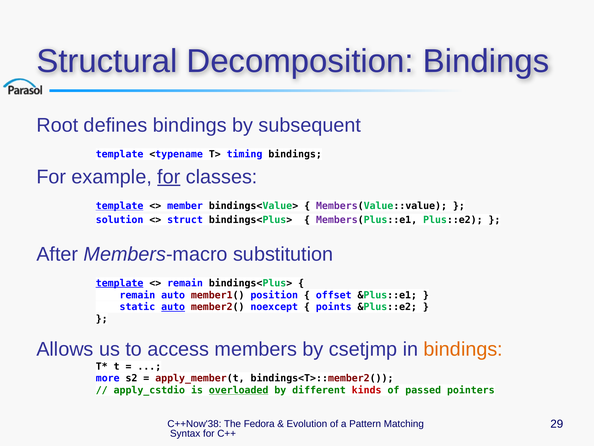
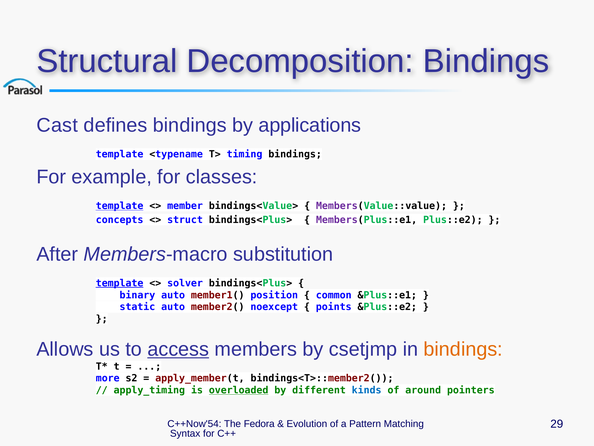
Root: Root -> Cast
subsequent: subsequent -> applications
for at (169, 177) underline: present -> none
solution: solution -> concepts
remain at (185, 283): remain -> solver
remain at (137, 295): remain -> binary
offset: offset -> common
auto at (173, 307) underline: present -> none
access underline: none -> present
apply_cstdio: apply_cstdio -> apply_timing
kinds colour: red -> blue
passed: passed -> around
C++Now'38: C++Now'38 -> C++Now'54
